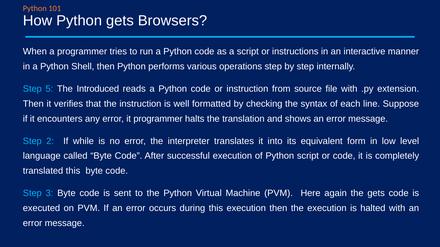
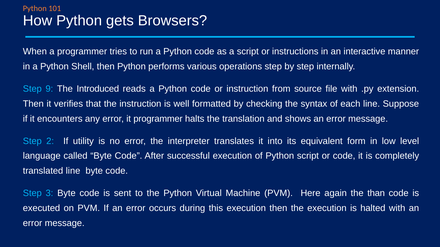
5: 5 -> 9
while: while -> utility
translated this: this -> line
the gets: gets -> than
